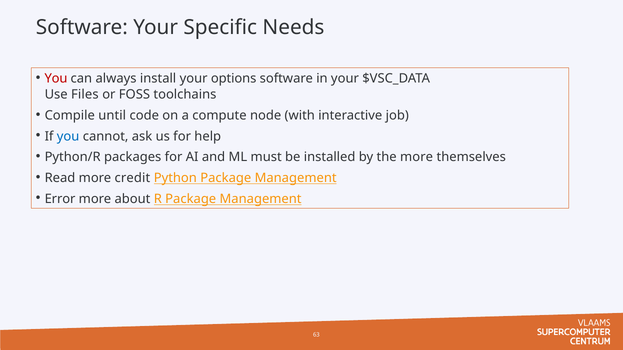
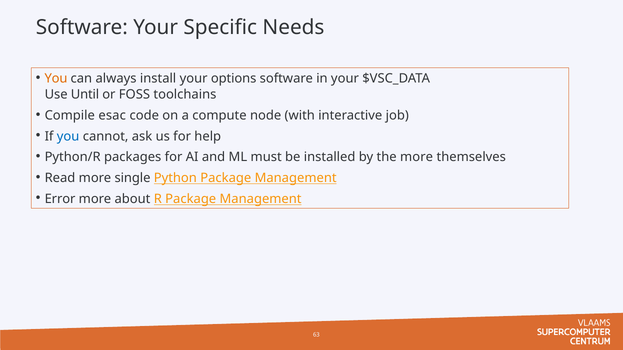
You at (56, 79) colour: red -> orange
Files: Files -> Until
until: until -> esac
credit: credit -> single
